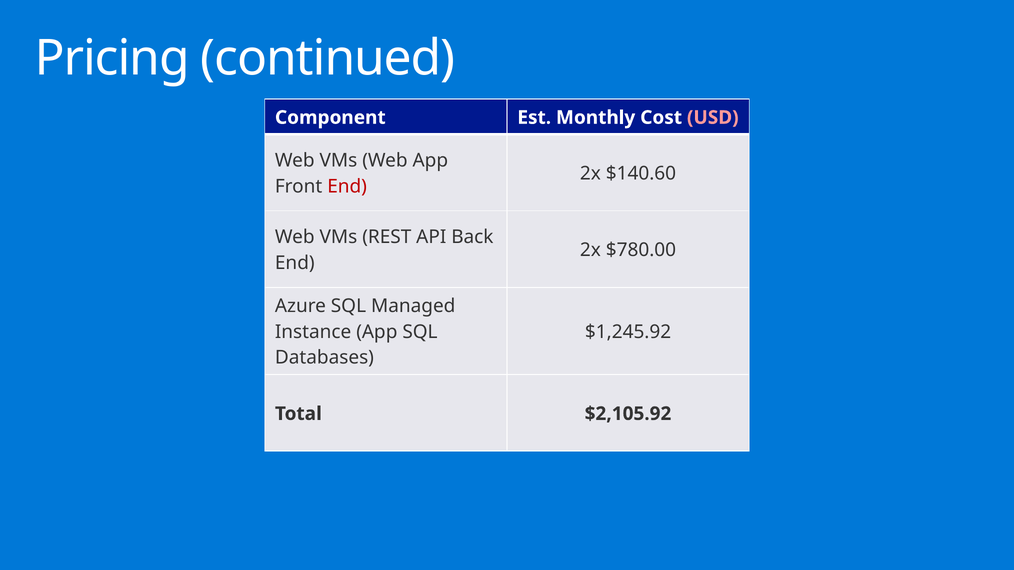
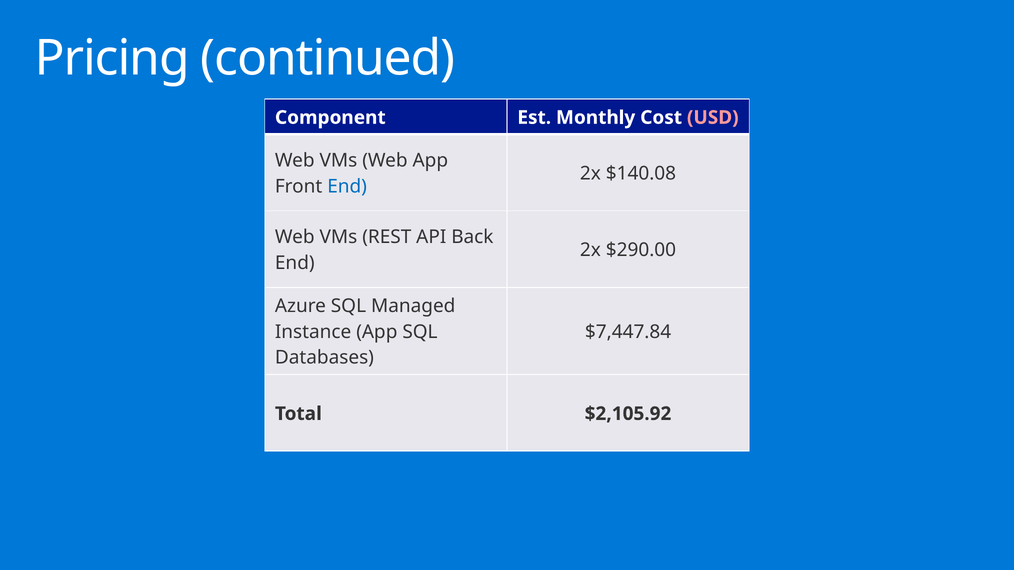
$140.60: $140.60 -> $140.08
End at (347, 187) colour: red -> blue
$780.00: $780.00 -> $290.00
$1,245.92: $1,245.92 -> $7,447.84
